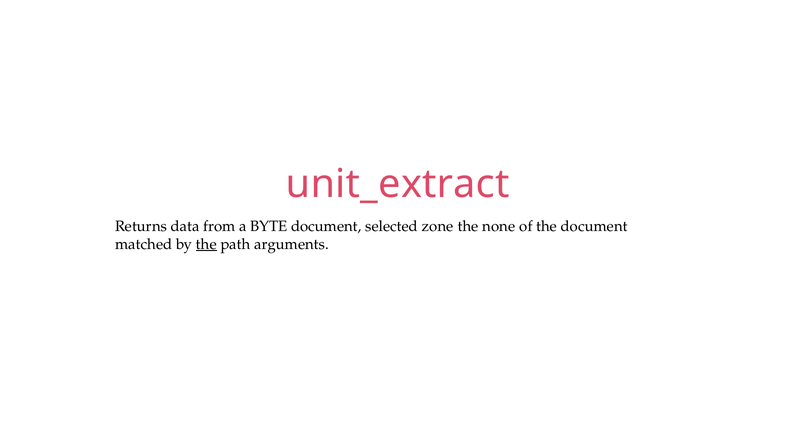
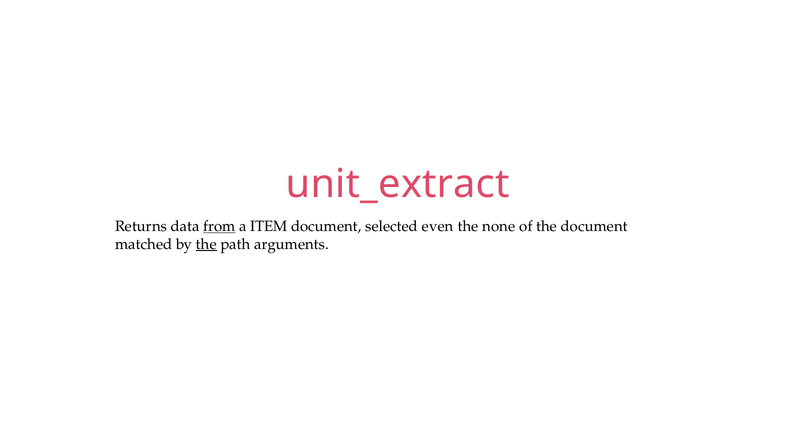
from underline: none -> present
BYTE: BYTE -> ITEM
zone: zone -> even
